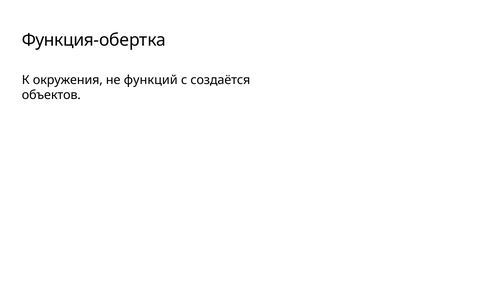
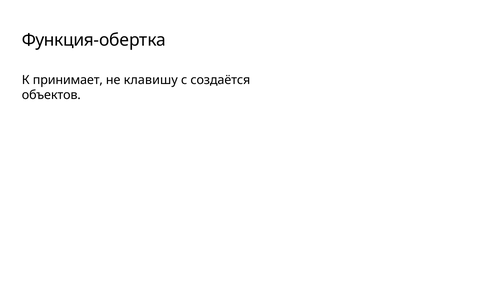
окружения: окружения -> принимает
функций: функций -> клавишу
